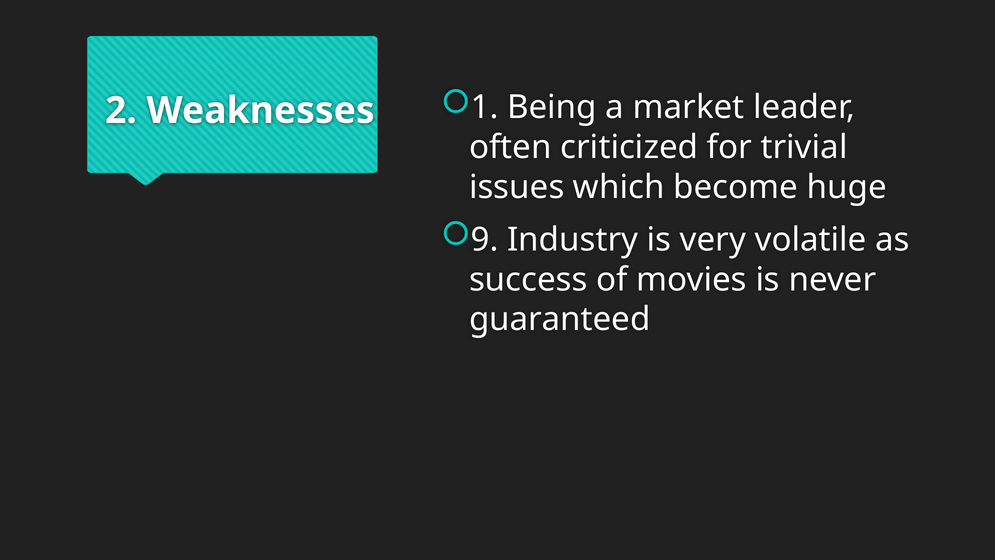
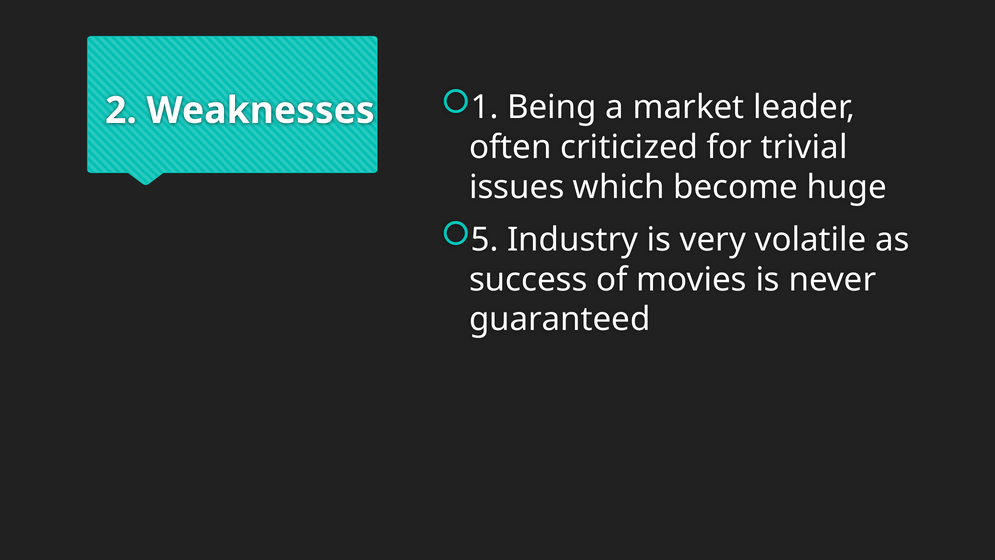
9: 9 -> 5
